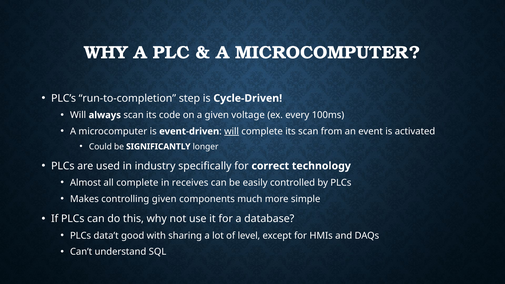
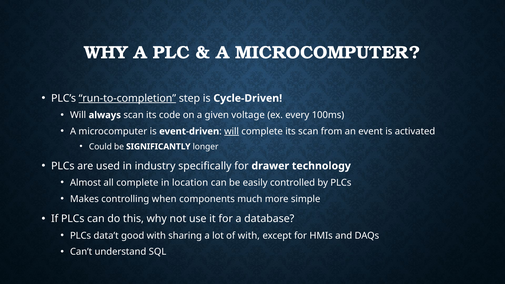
run-to-completion underline: none -> present
correct: correct -> drawer
receives: receives -> location
controlling given: given -> when
of level: level -> with
